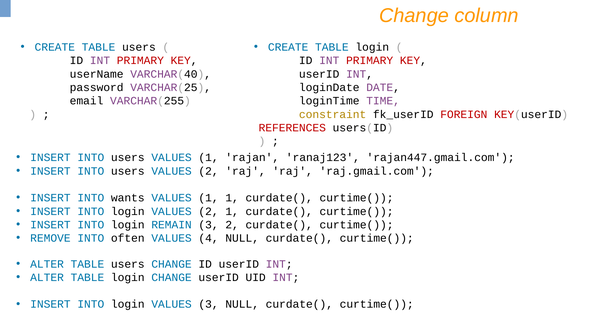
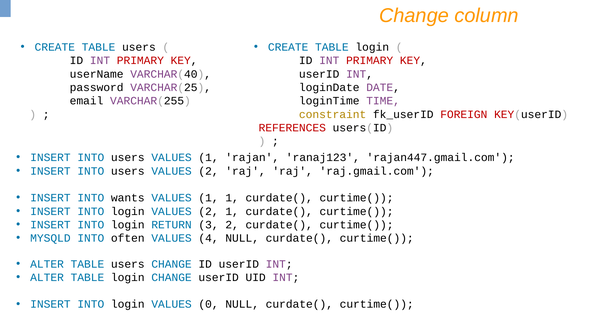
REMAIN: REMAIN -> RETURN
REMOVE: REMOVE -> MYSQLD
VALUES 3: 3 -> 0
